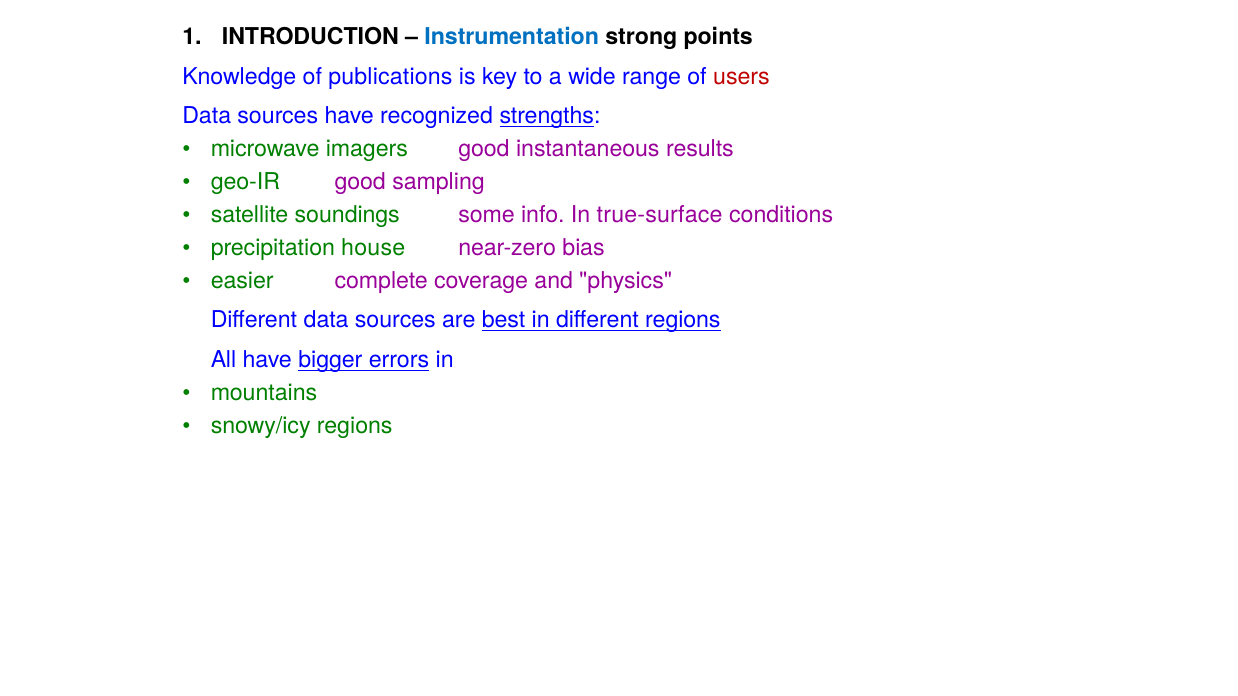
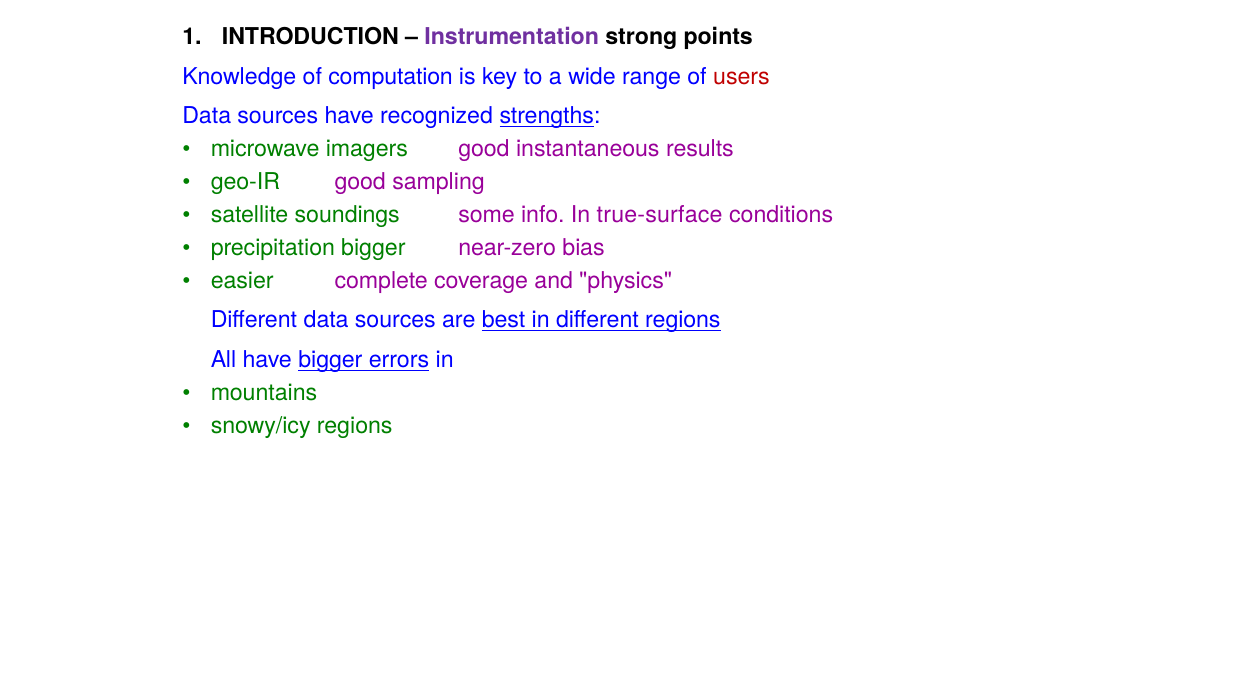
Instrumentation colour: blue -> purple
publications: publications -> computation
precipitation house: house -> bigger
